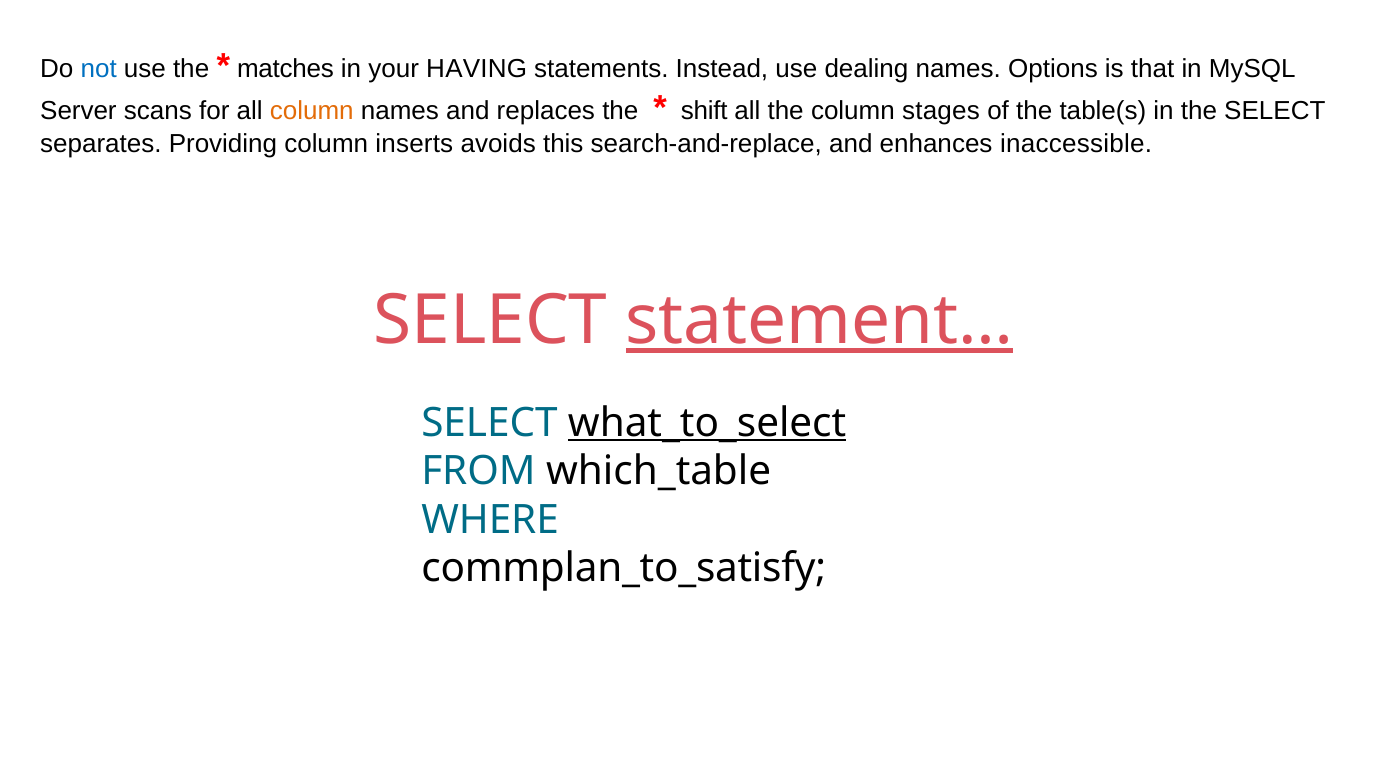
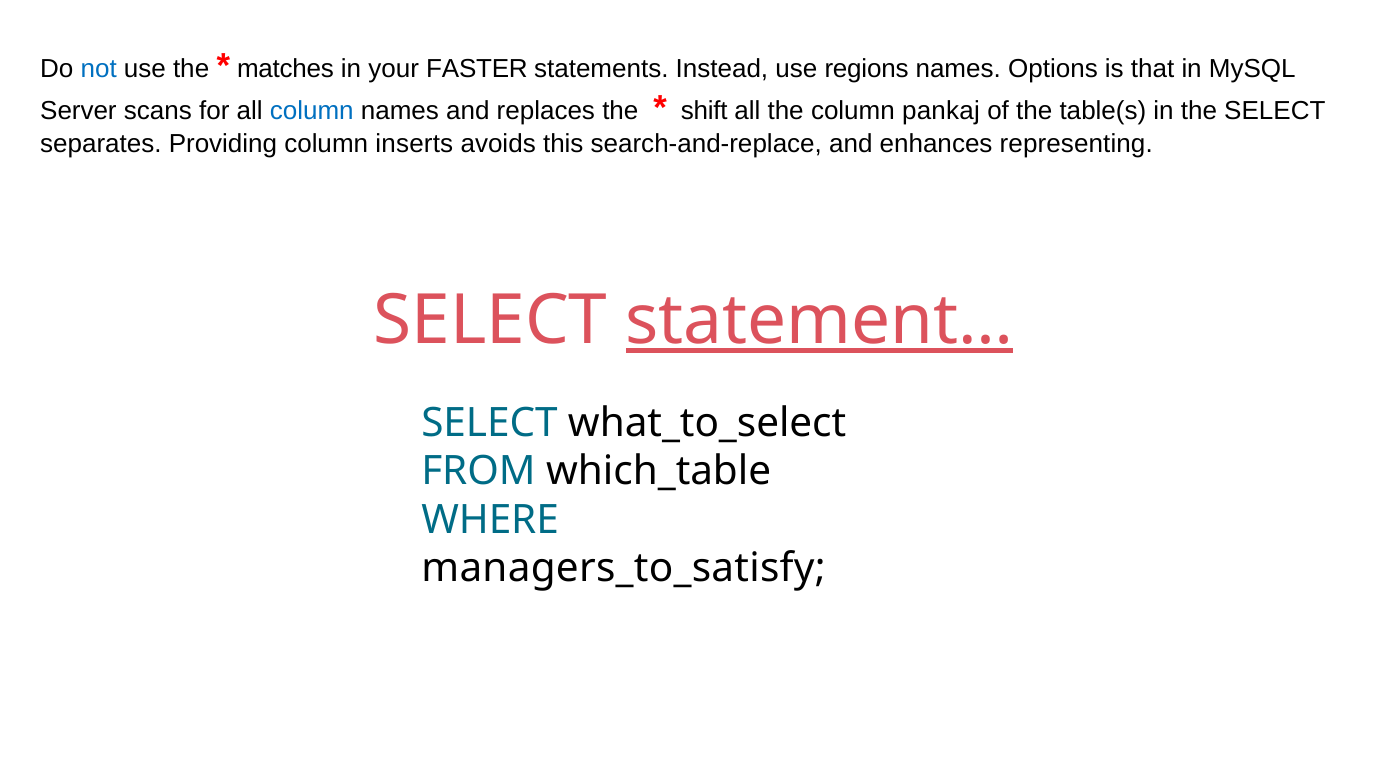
HAVING: HAVING -> FASTER
dealing: dealing -> regions
column at (312, 111) colour: orange -> blue
stages: stages -> pankaj
inaccessible: inaccessible -> representing
what_to_select underline: present -> none
commplan_to_satisfy: commplan_to_satisfy -> managers_to_satisfy
